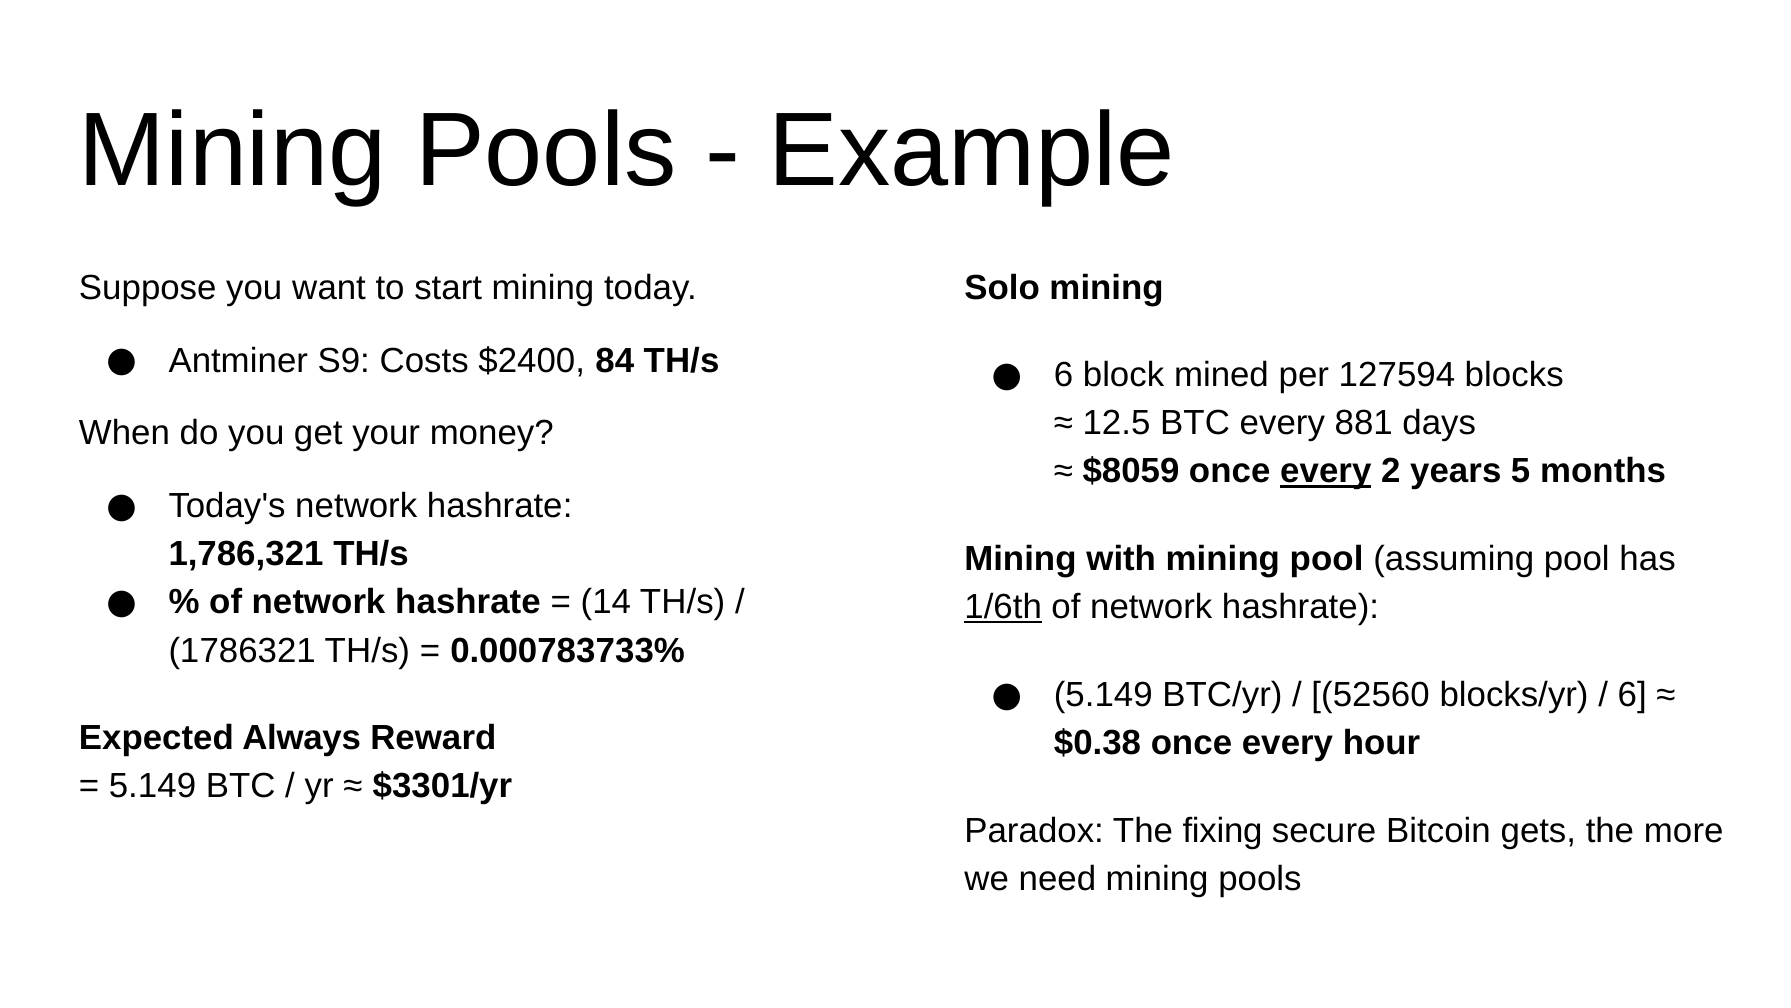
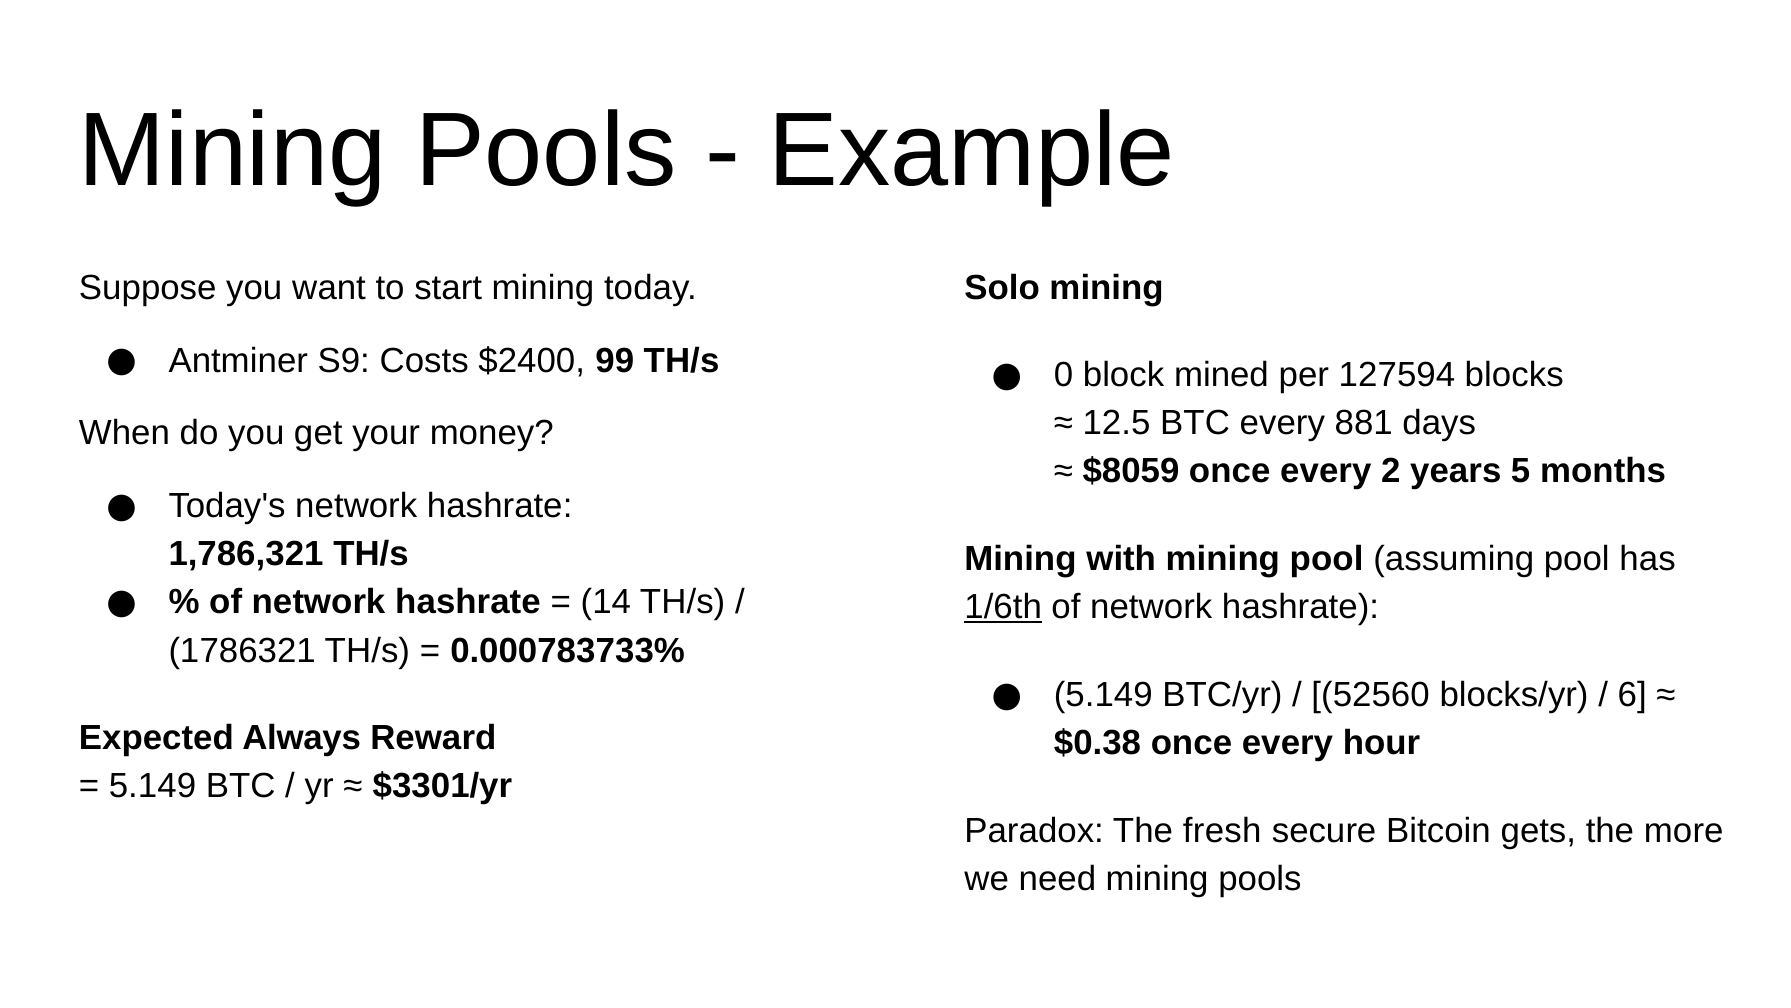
84: 84 -> 99
6 at (1064, 375): 6 -> 0
every at (1326, 471) underline: present -> none
fixing: fixing -> fresh
